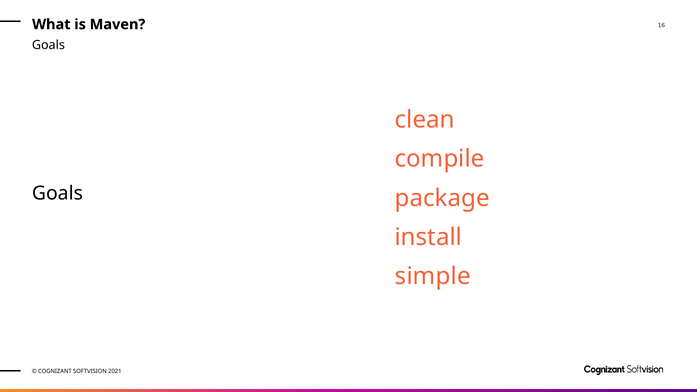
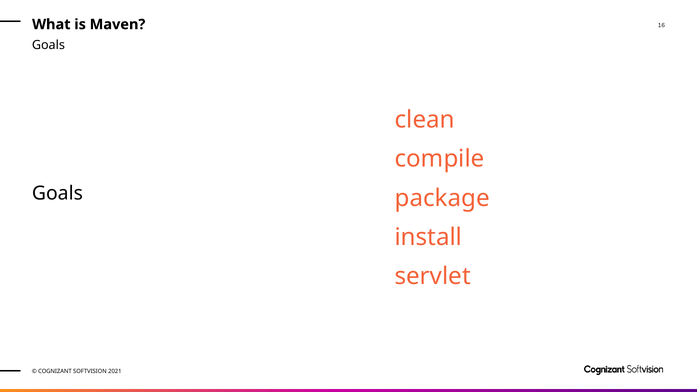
simple: simple -> servlet
